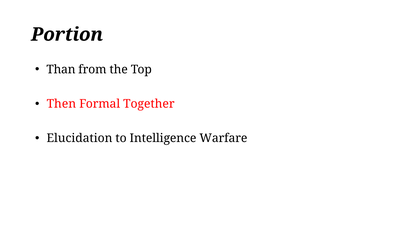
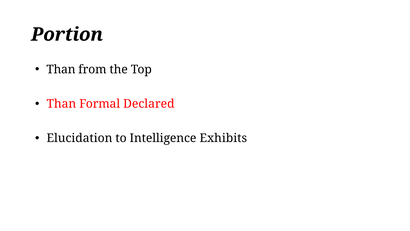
Then at (61, 104): Then -> Than
Together: Together -> Declared
Warfare: Warfare -> Exhibits
